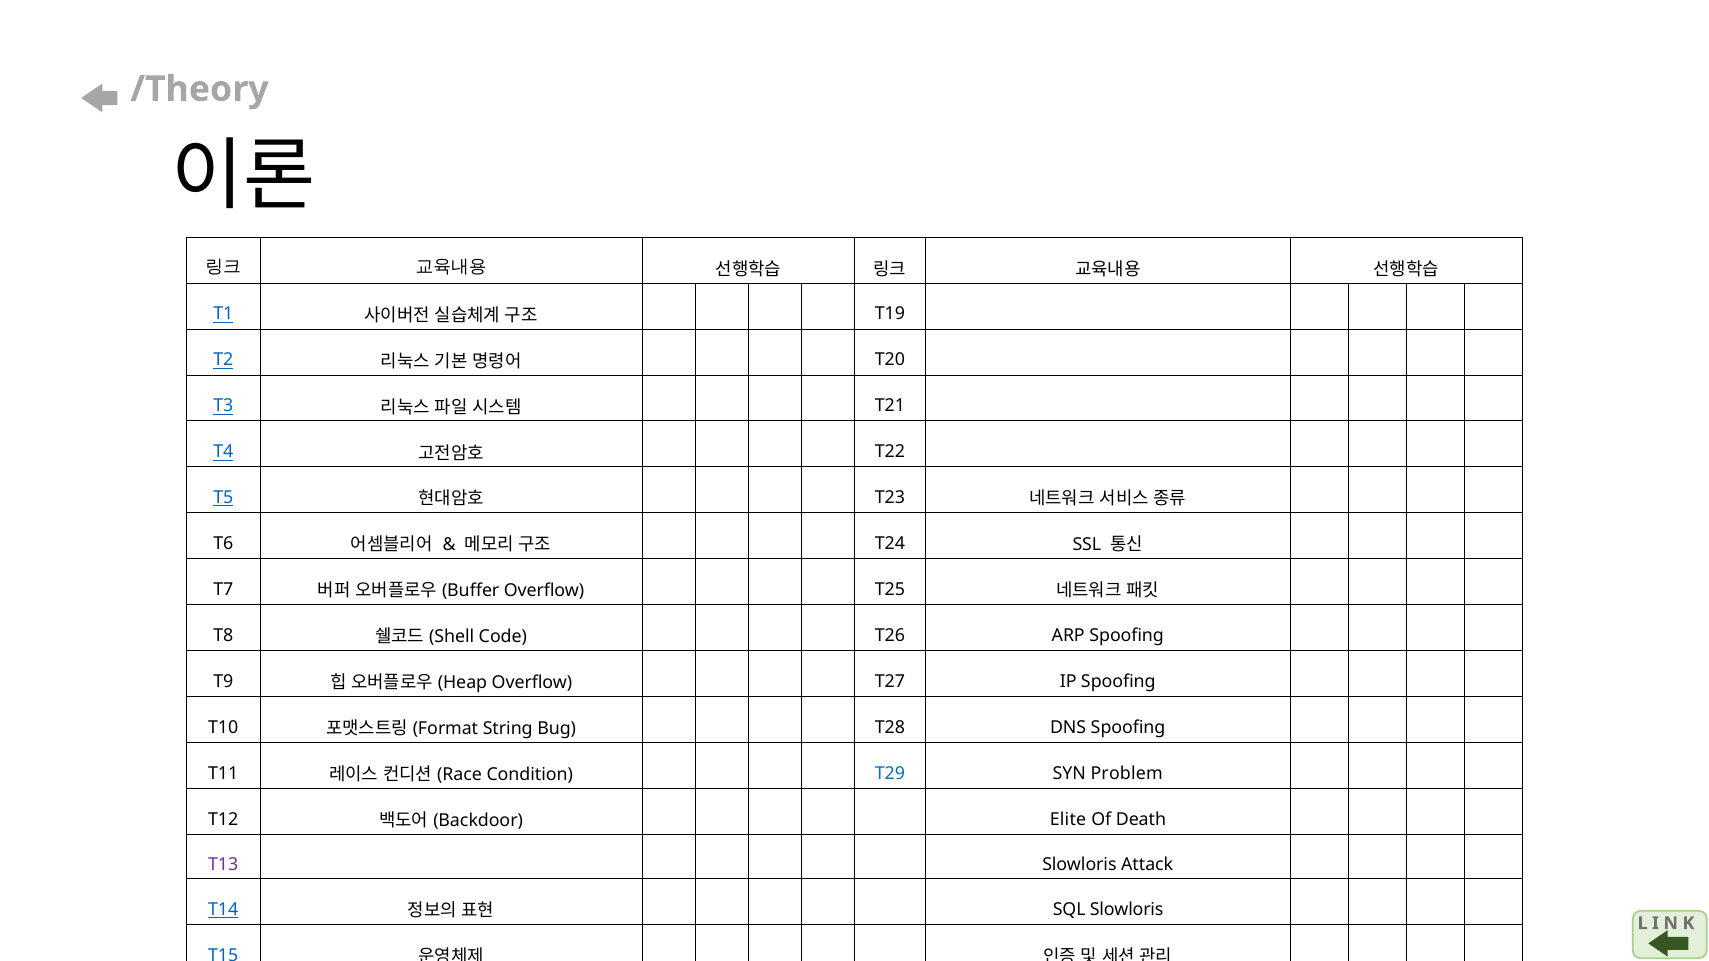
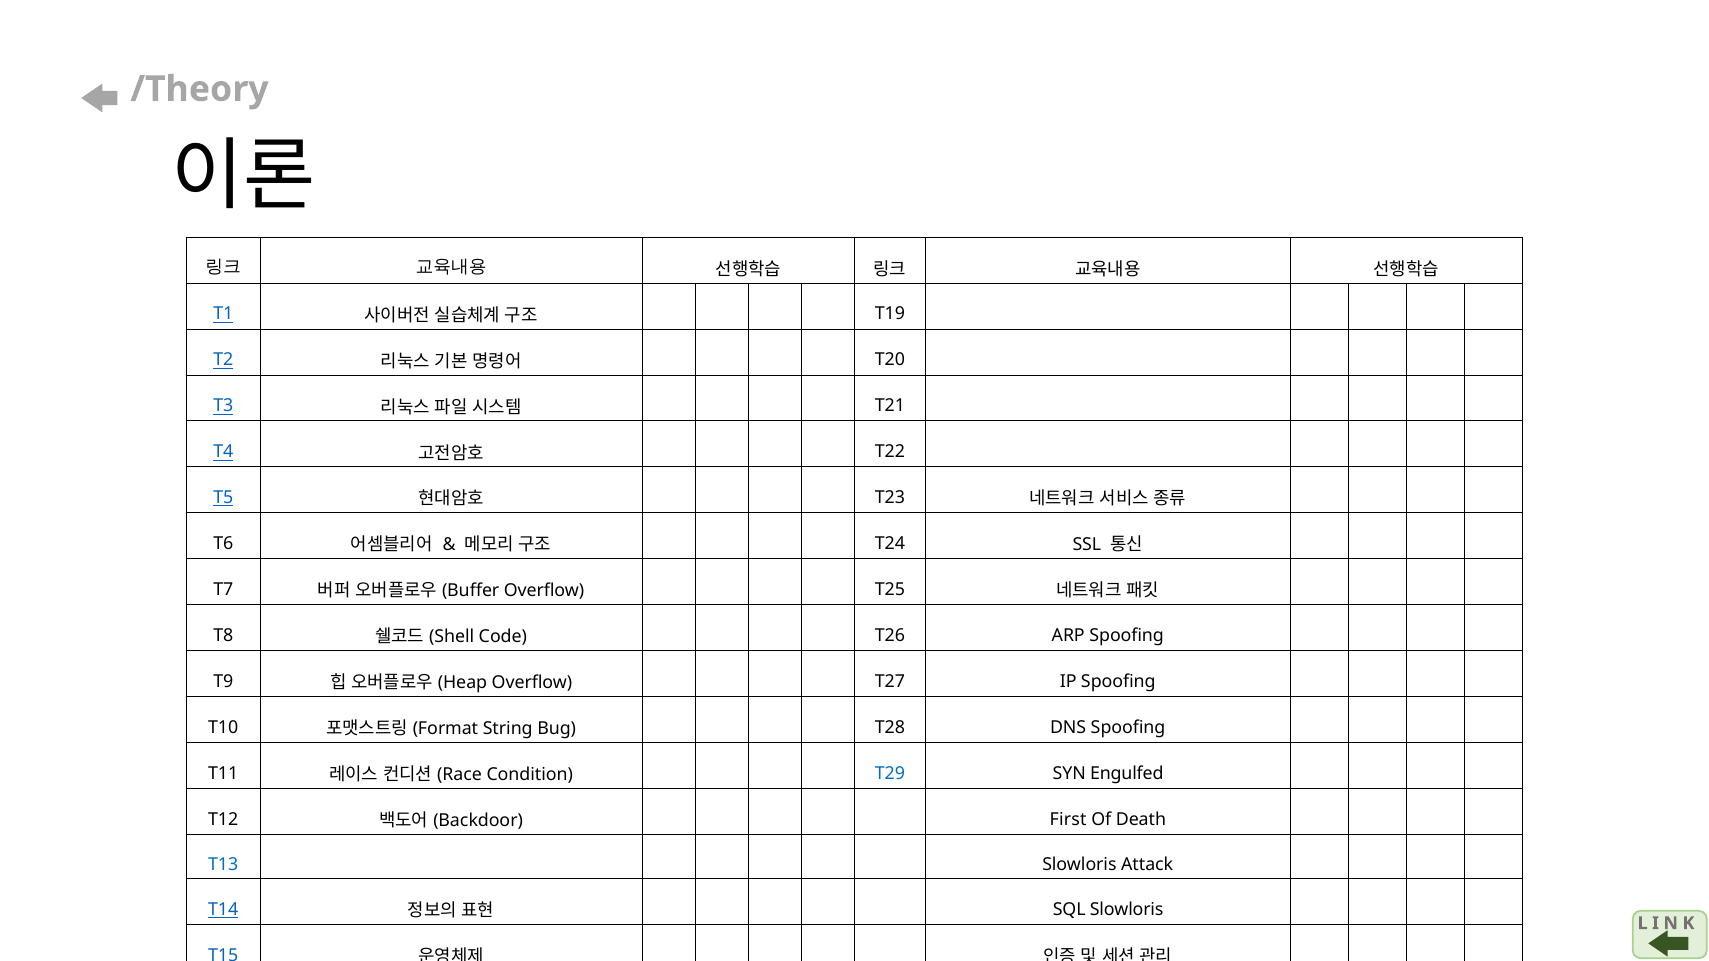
Problem: Problem -> Engulfed
Elite: Elite -> First
T13 colour: purple -> blue
